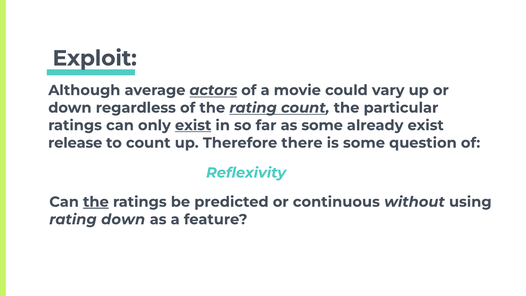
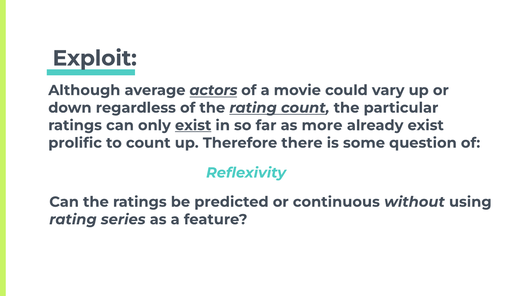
as some: some -> more
release: release -> prolific
the at (96, 202) underline: present -> none
rating down: down -> series
